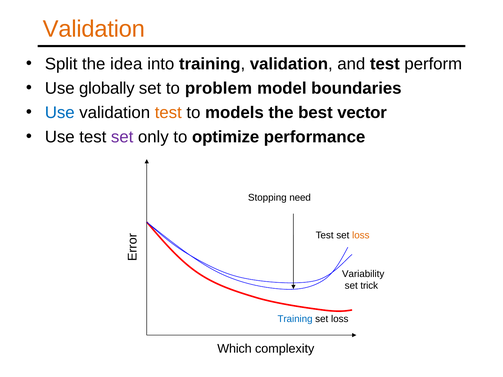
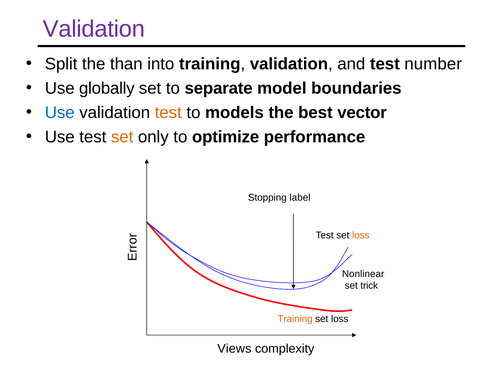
Validation at (94, 29) colour: orange -> purple
idea: idea -> than
perform: perform -> number
problem: problem -> separate
set at (122, 137) colour: purple -> orange
need: need -> label
Variability: Variability -> Nonlinear
Training at (295, 319) colour: blue -> orange
Which: Which -> Views
